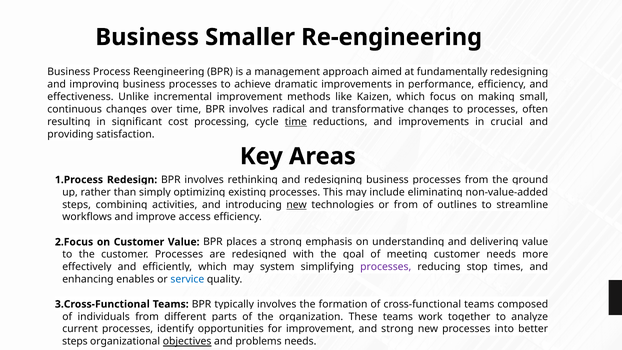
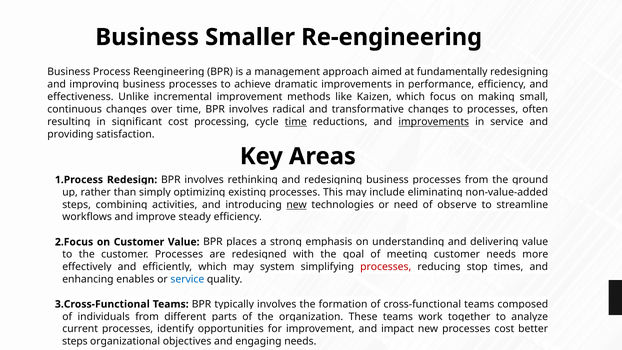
improvements at (434, 122) underline: none -> present
in crucial: crucial -> service
or from: from -> need
outlines: outlines -> observe
access: access -> steady
processes at (386, 267) colour: purple -> red
and strong: strong -> impact
processes into: into -> cost
objectives underline: present -> none
problems: problems -> engaging
